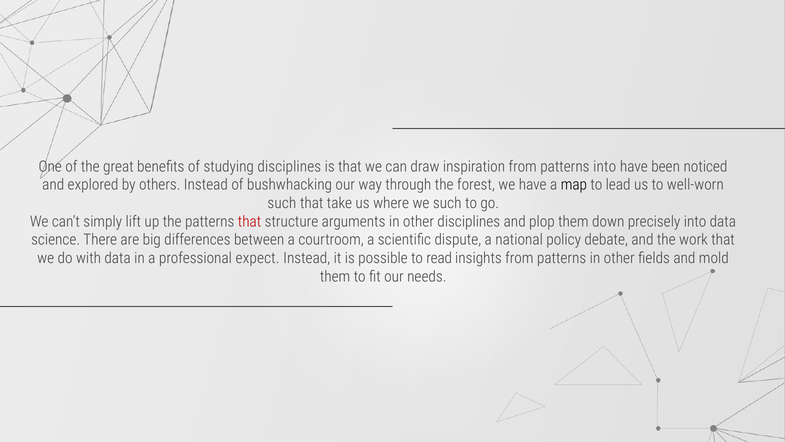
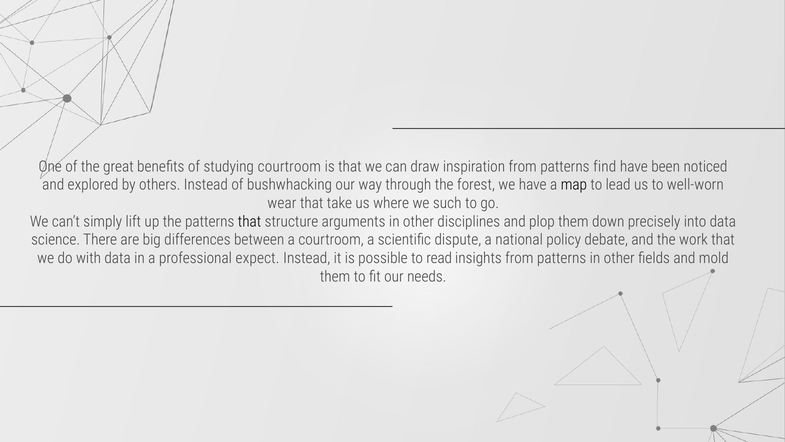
studying disciplines: disciplines -> courtroom
patterns into: into -> find
such at (282, 203): such -> wear
that at (250, 221) colour: red -> black
